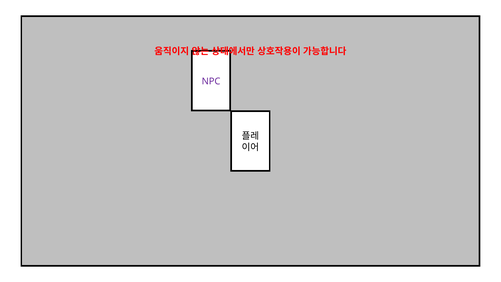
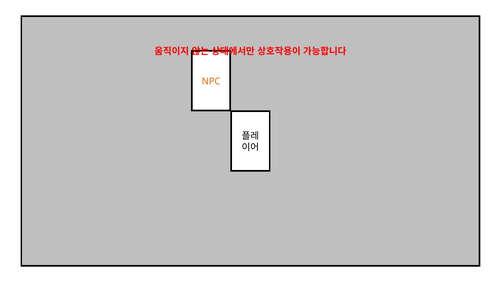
NPC colour: purple -> orange
